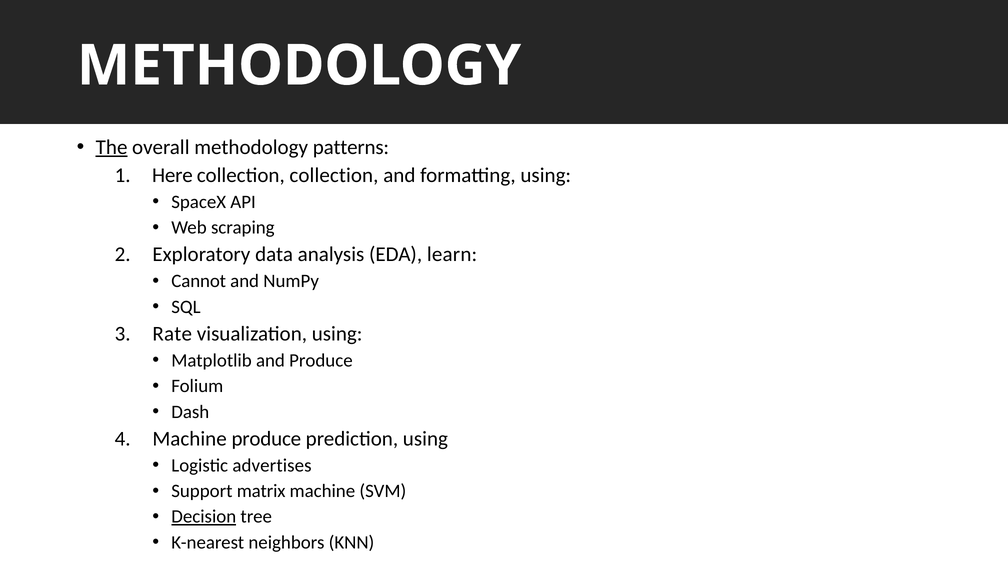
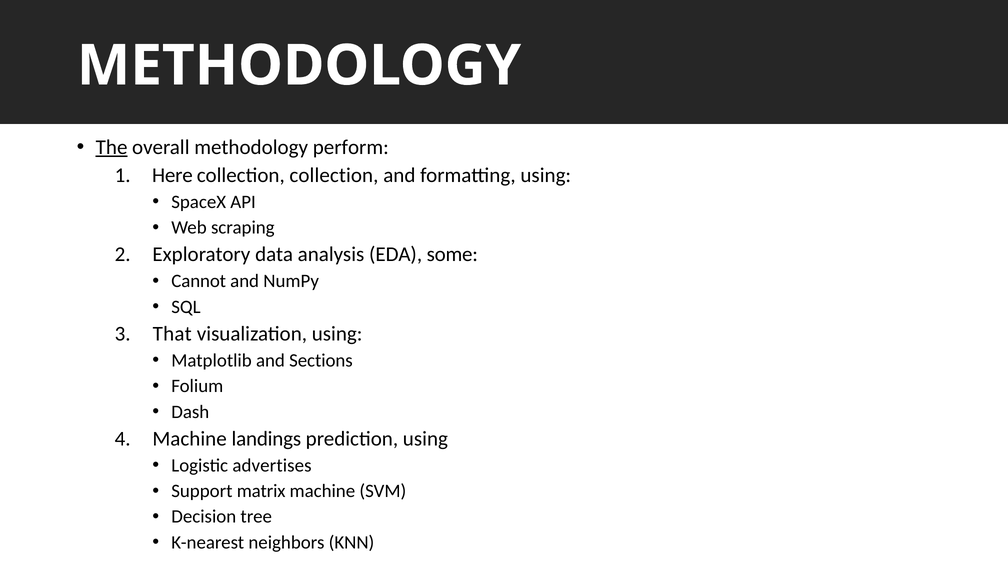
patterns: patterns -> perform
learn: learn -> some
Rate: Rate -> That
and Produce: Produce -> Sections
Machine produce: produce -> landings
Decision underline: present -> none
